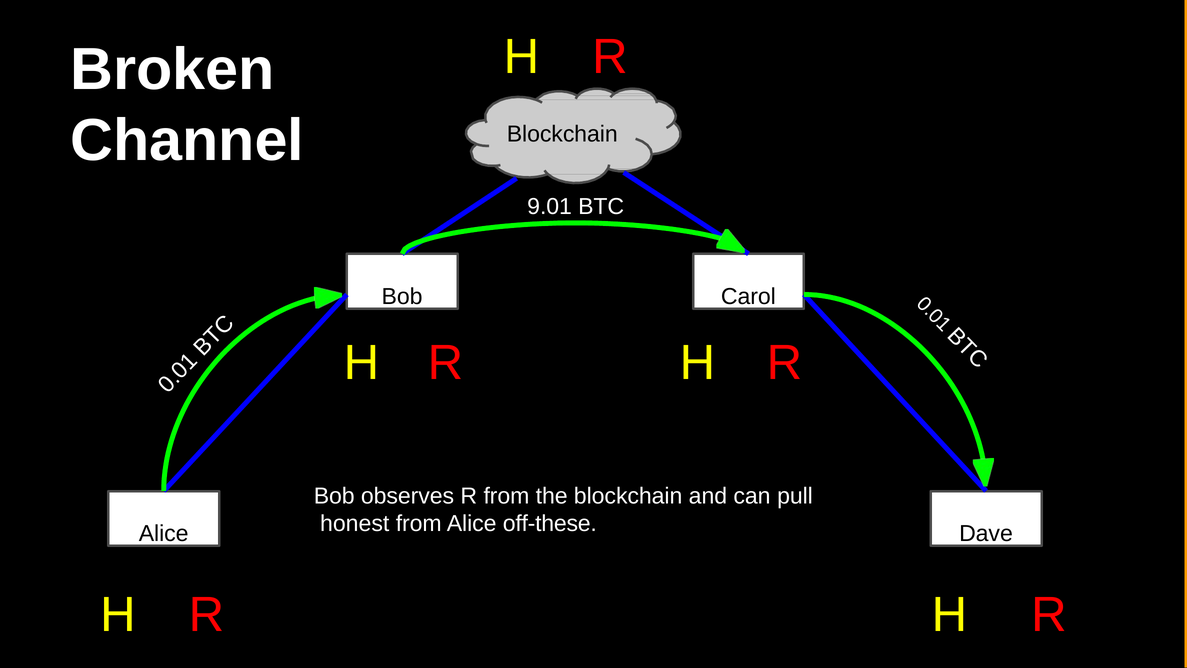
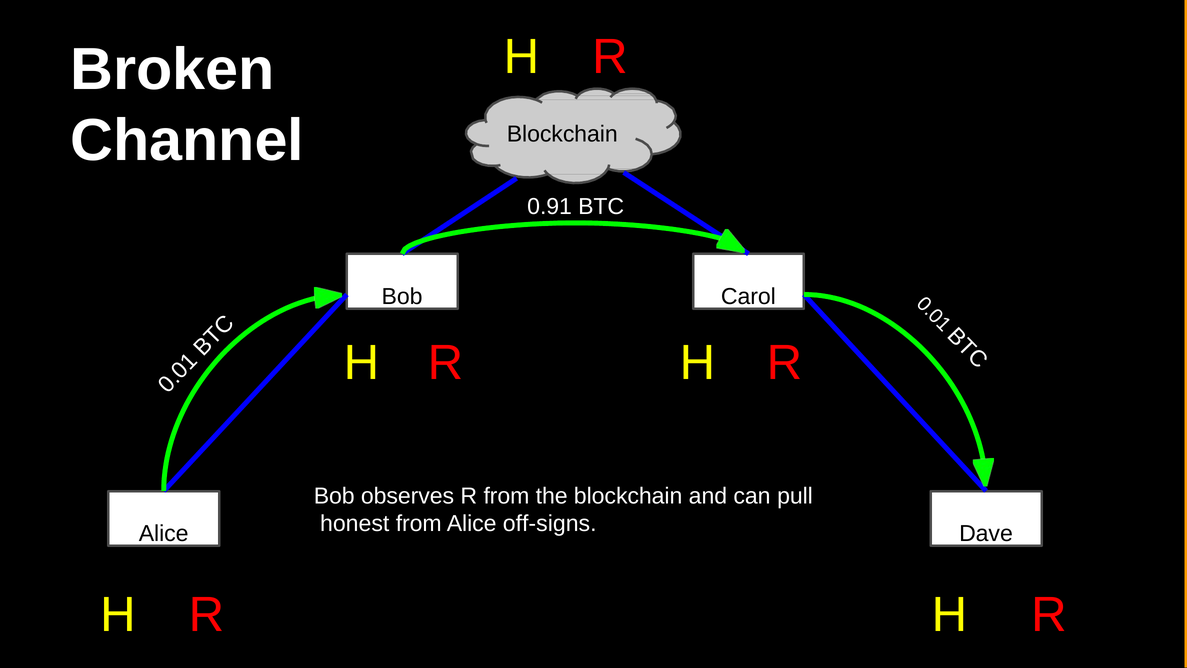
9.01: 9.01 -> 0.91
off-these: off-these -> off-signs
